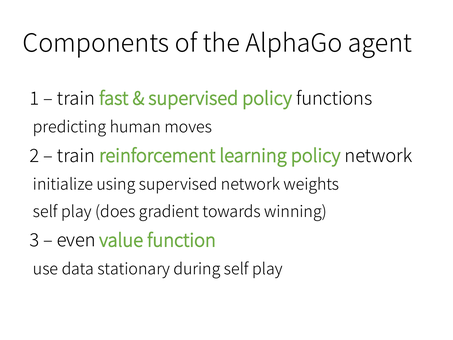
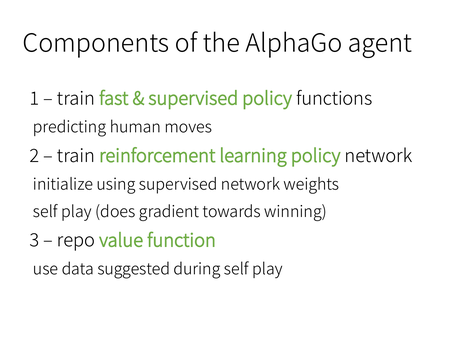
even: even -> repo
stationary: stationary -> suggested
